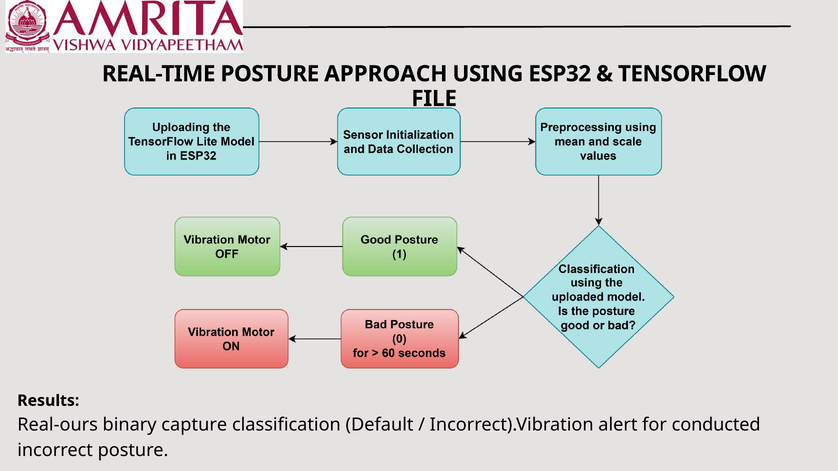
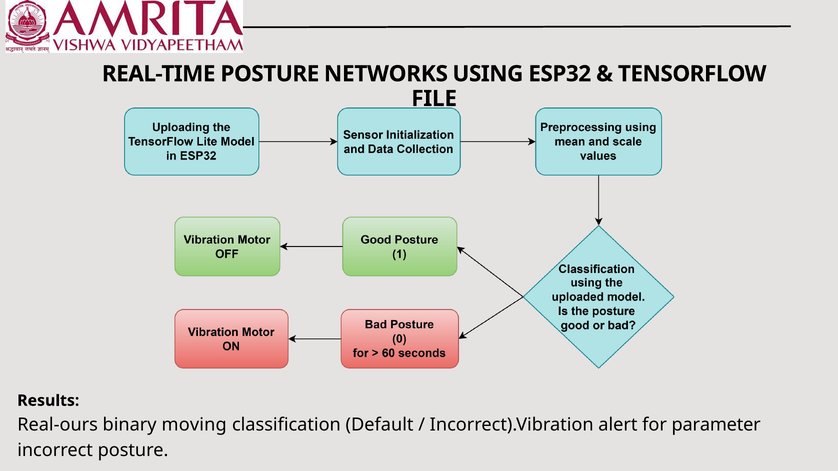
APPROACH: APPROACH -> NETWORKS
capture: capture -> moving
conducted: conducted -> parameter
